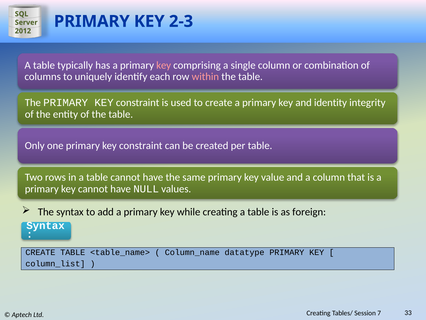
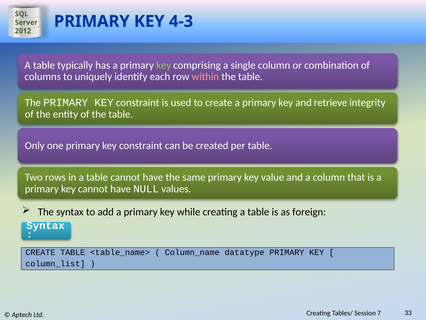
2-3: 2-3 -> 4-3
key at (164, 65) colour: pink -> light green
identity: identity -> retrieve
